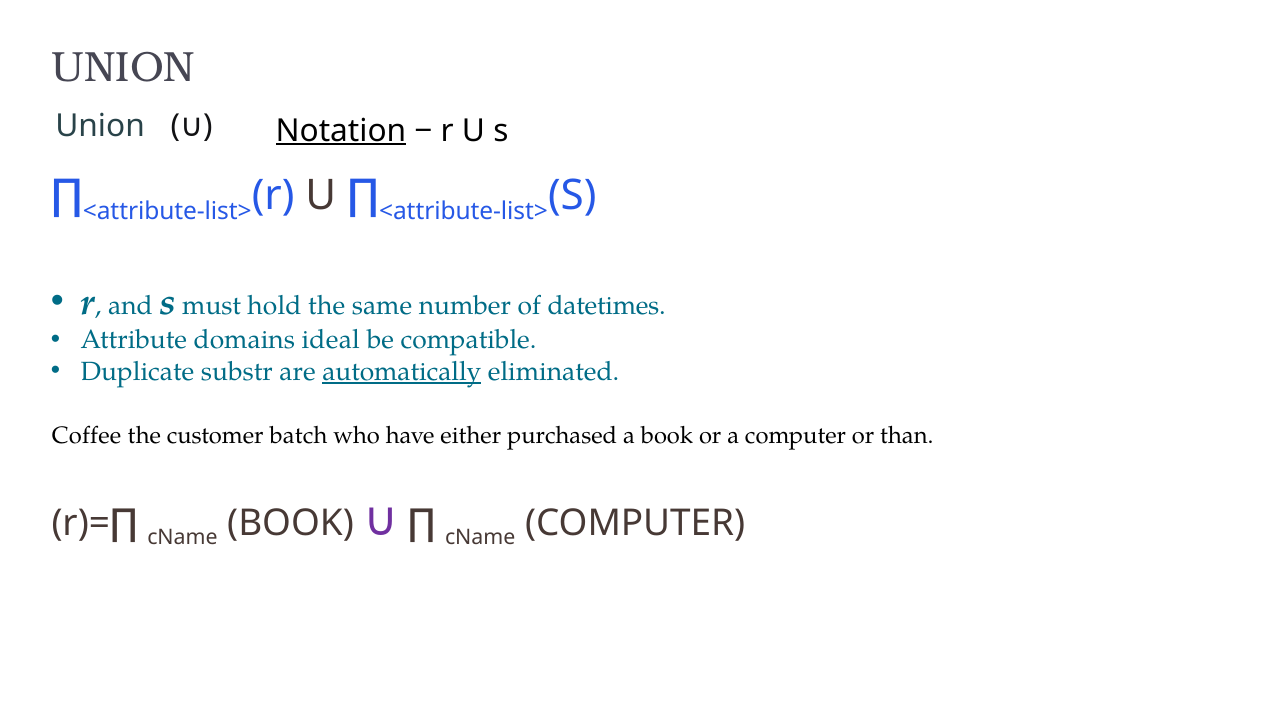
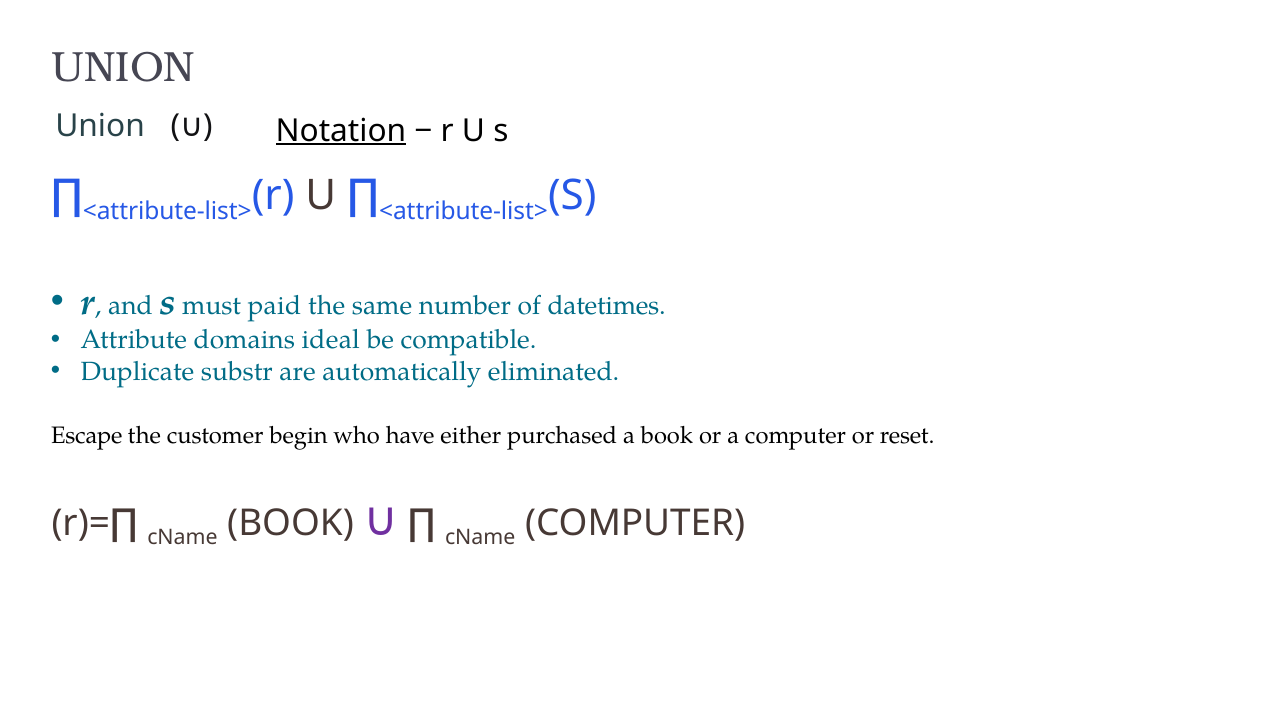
hold: hold -> paid
automatically underline: present -> none
Coffee: Coffee -> Escape
batch: batch -> begin
than: than -> reset
